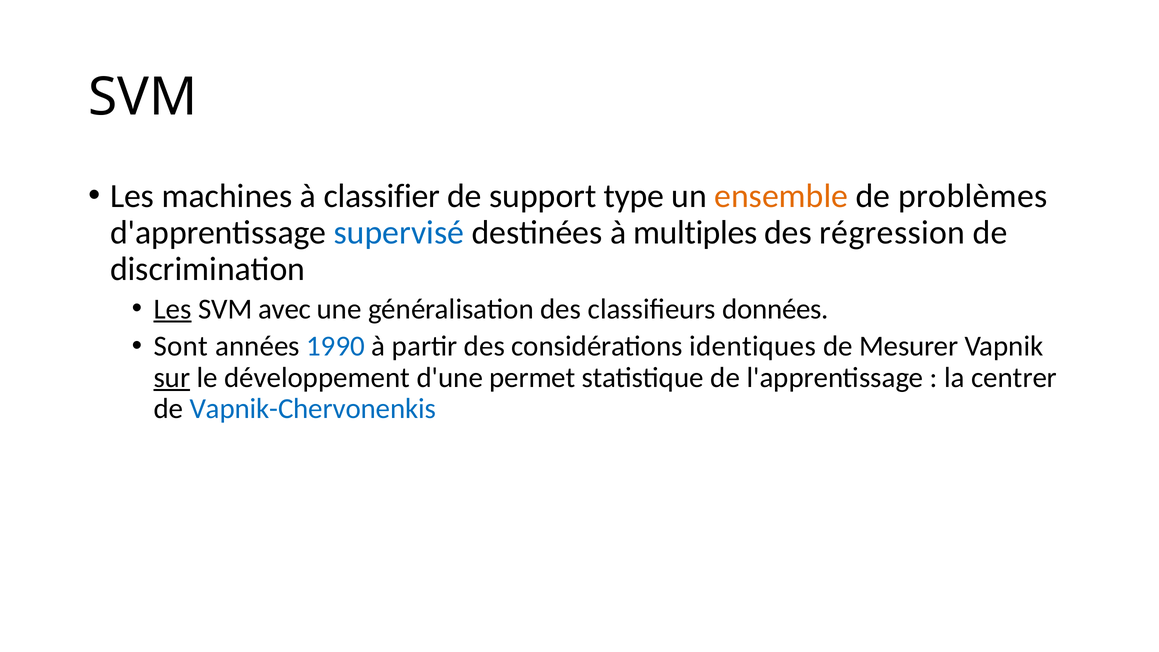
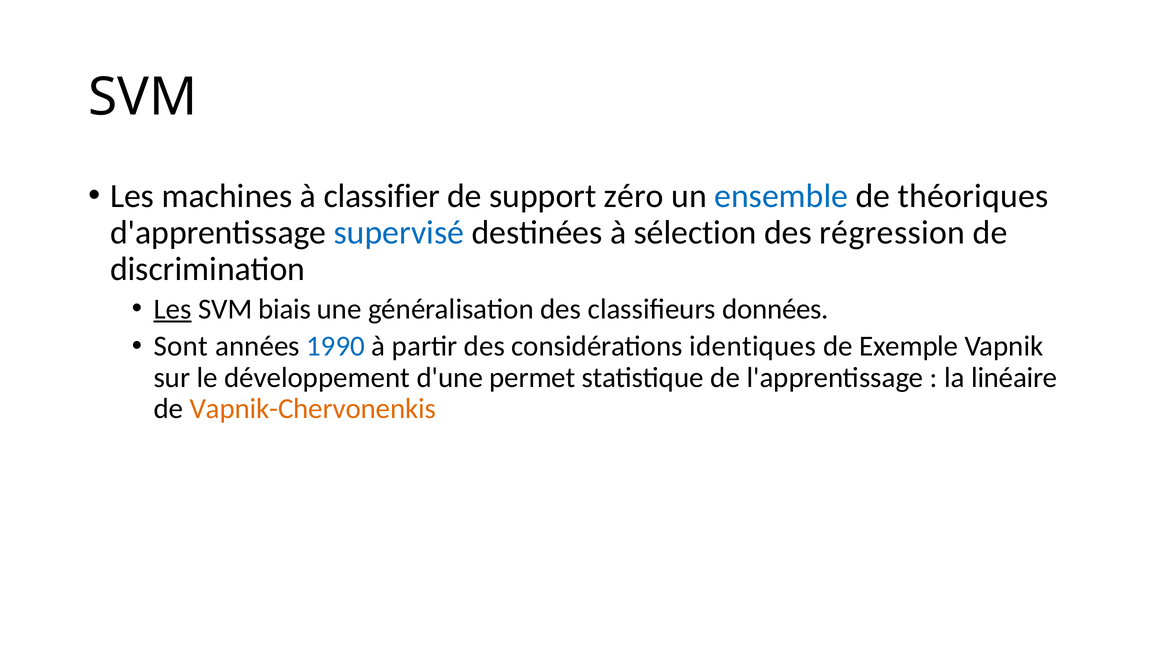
type: type -> zéro
ensemble colour: orange -> blue
problèmes: problèmes -> théoriques
multiples: multiples -> sélection
avec: avec -> biais
Mesurer: Mesurer -> Exemple
sur underline: present -> none
centrer: centrer -> linéaire
Vapnik-Chervonenkis colour: blue -> orange
